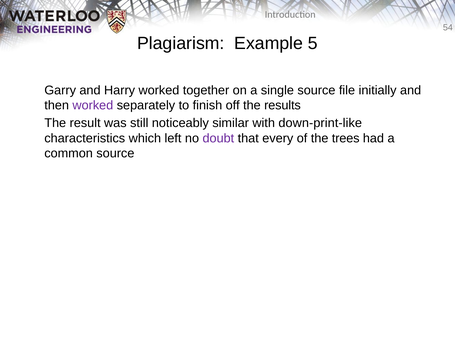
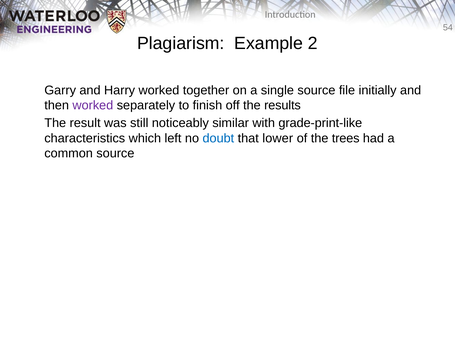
5: 5 -> 2
down-print-like: down-print-like -> grade-print-like
doubt colour: purple -> blue
every: every -> lower
